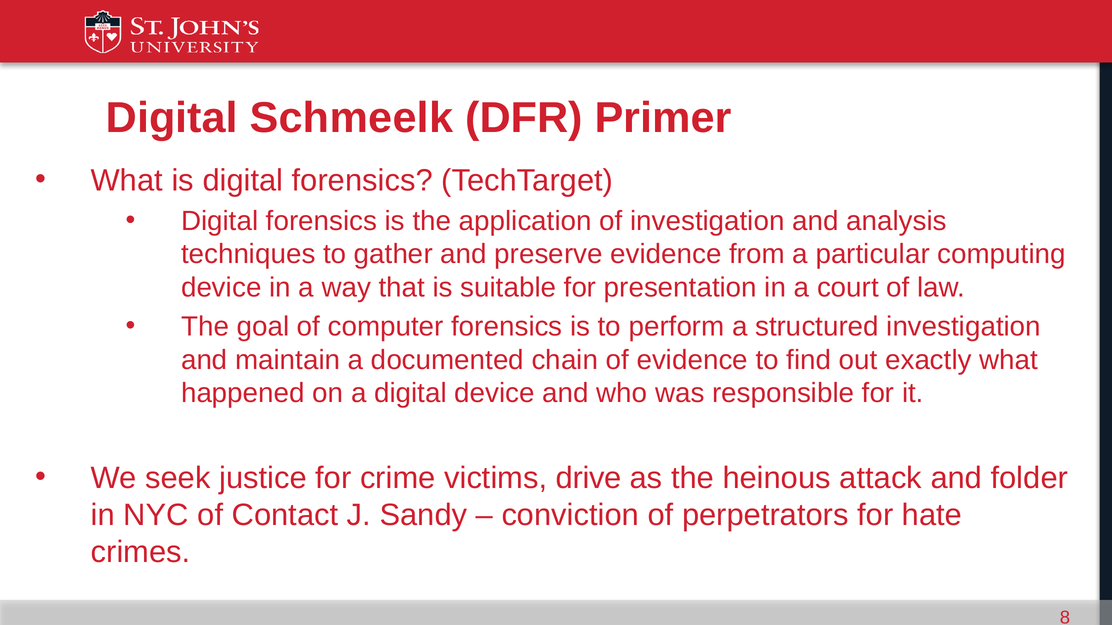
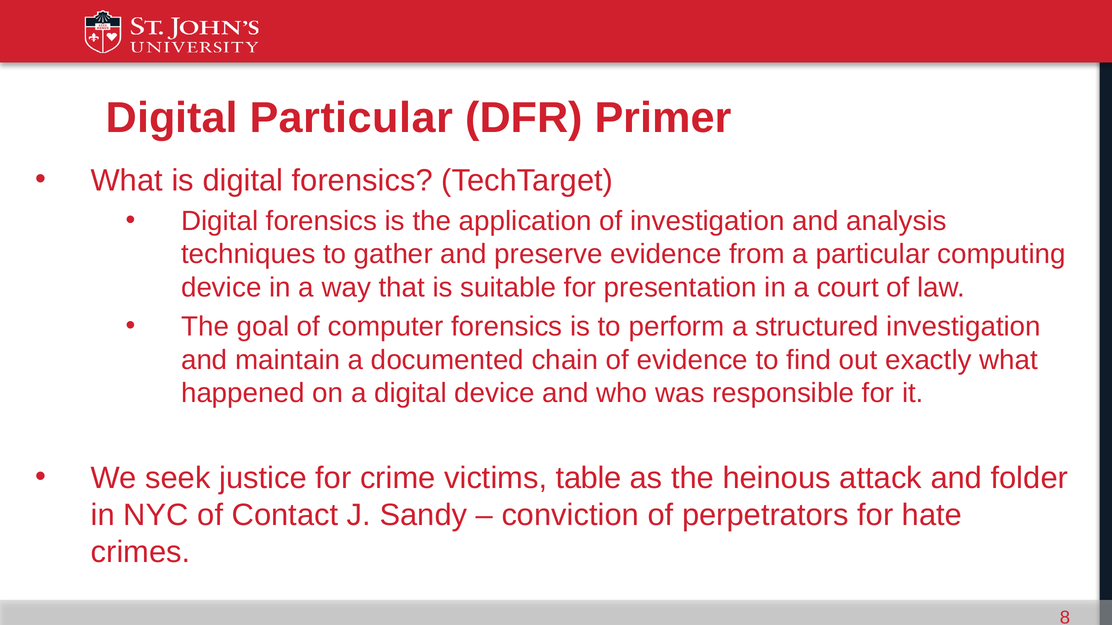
Digital Schmeelk: Schmeelk -> Particular
drive: drive -> table
